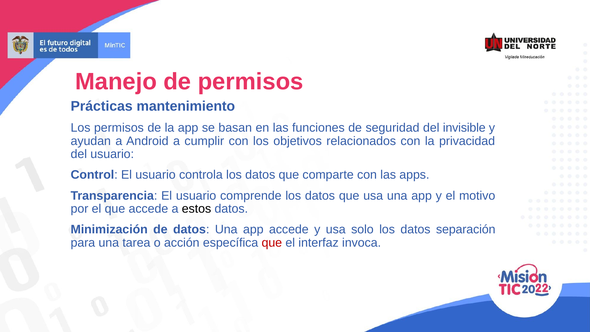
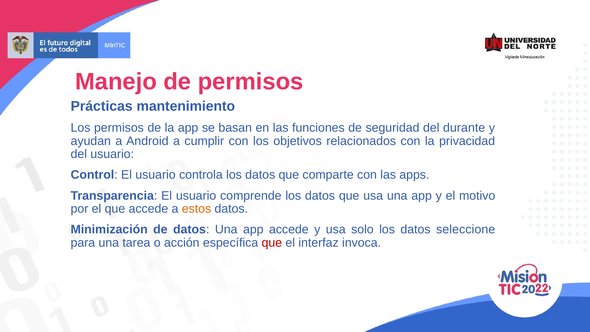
invisible: invisible -> durante
estos colour: black -> orange
separación: separación -> seleccione
